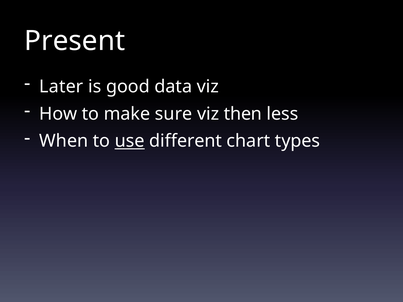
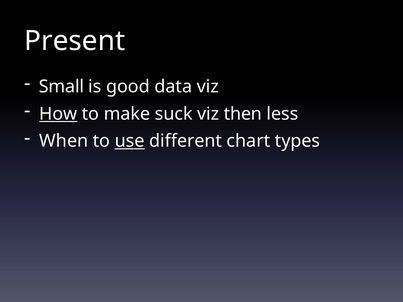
Later: Later -> Small
How underline: none -> present
sure: sure -> suck
